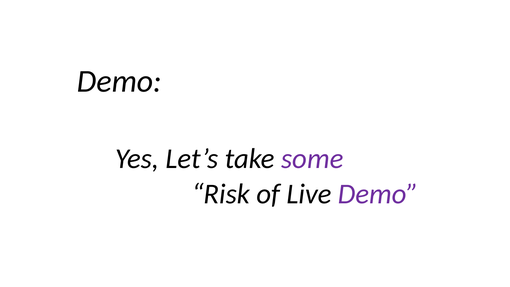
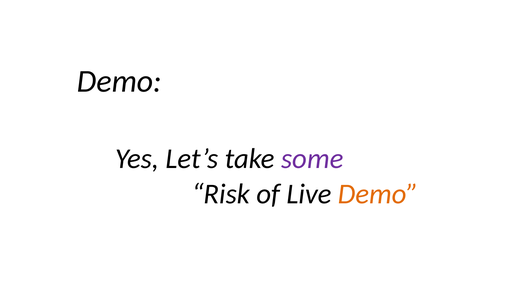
Demo at (378, 194) colour: purple -> orange
